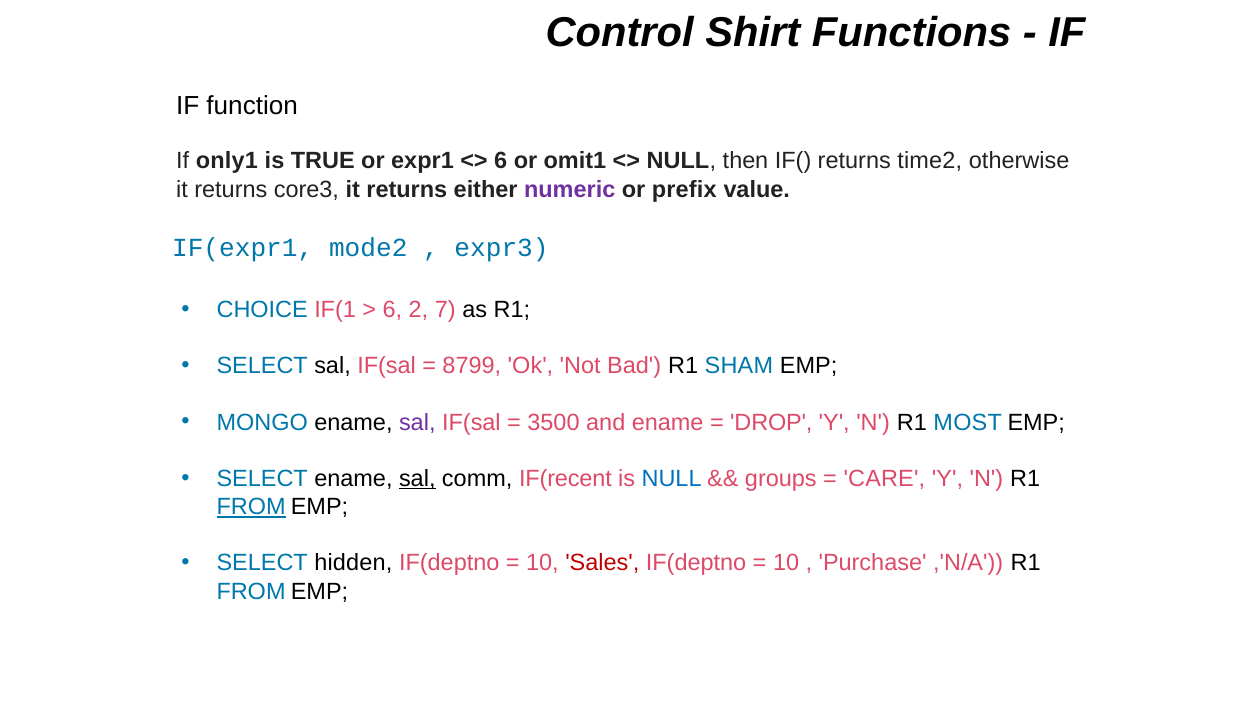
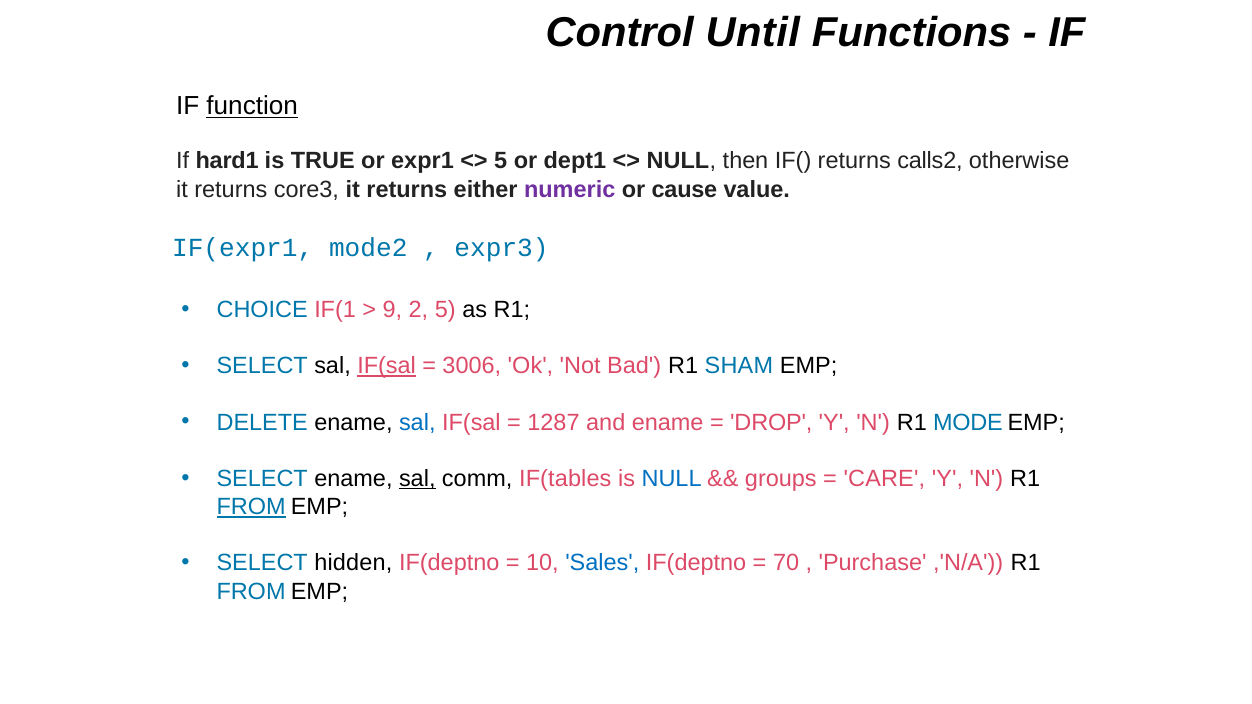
Shirt: Shirt -> Until
function underline: none -> present
only1: only1 -> hard1
6 at (501, 161): 6 -> 5
omit1: omit1 -> dept1
time2: time2 -> calls2
prefix: prefix -> cause
6 at (392, 310): 6 -> 9
2 7: 7 -> 5
IF(sal at (387, 366) underline: none -> present
8799: 8799 -> 3006
MONGO: MONGO -> DELETE
sal at (417, 423) colour: purple -> blue
3500: 3500 -> 1287
MOST: MOST -> MODE
IF(recent: IF(recent -> IF(tables
Sales colour: red -> blue
10 at (786, 563): 10 -> 70
